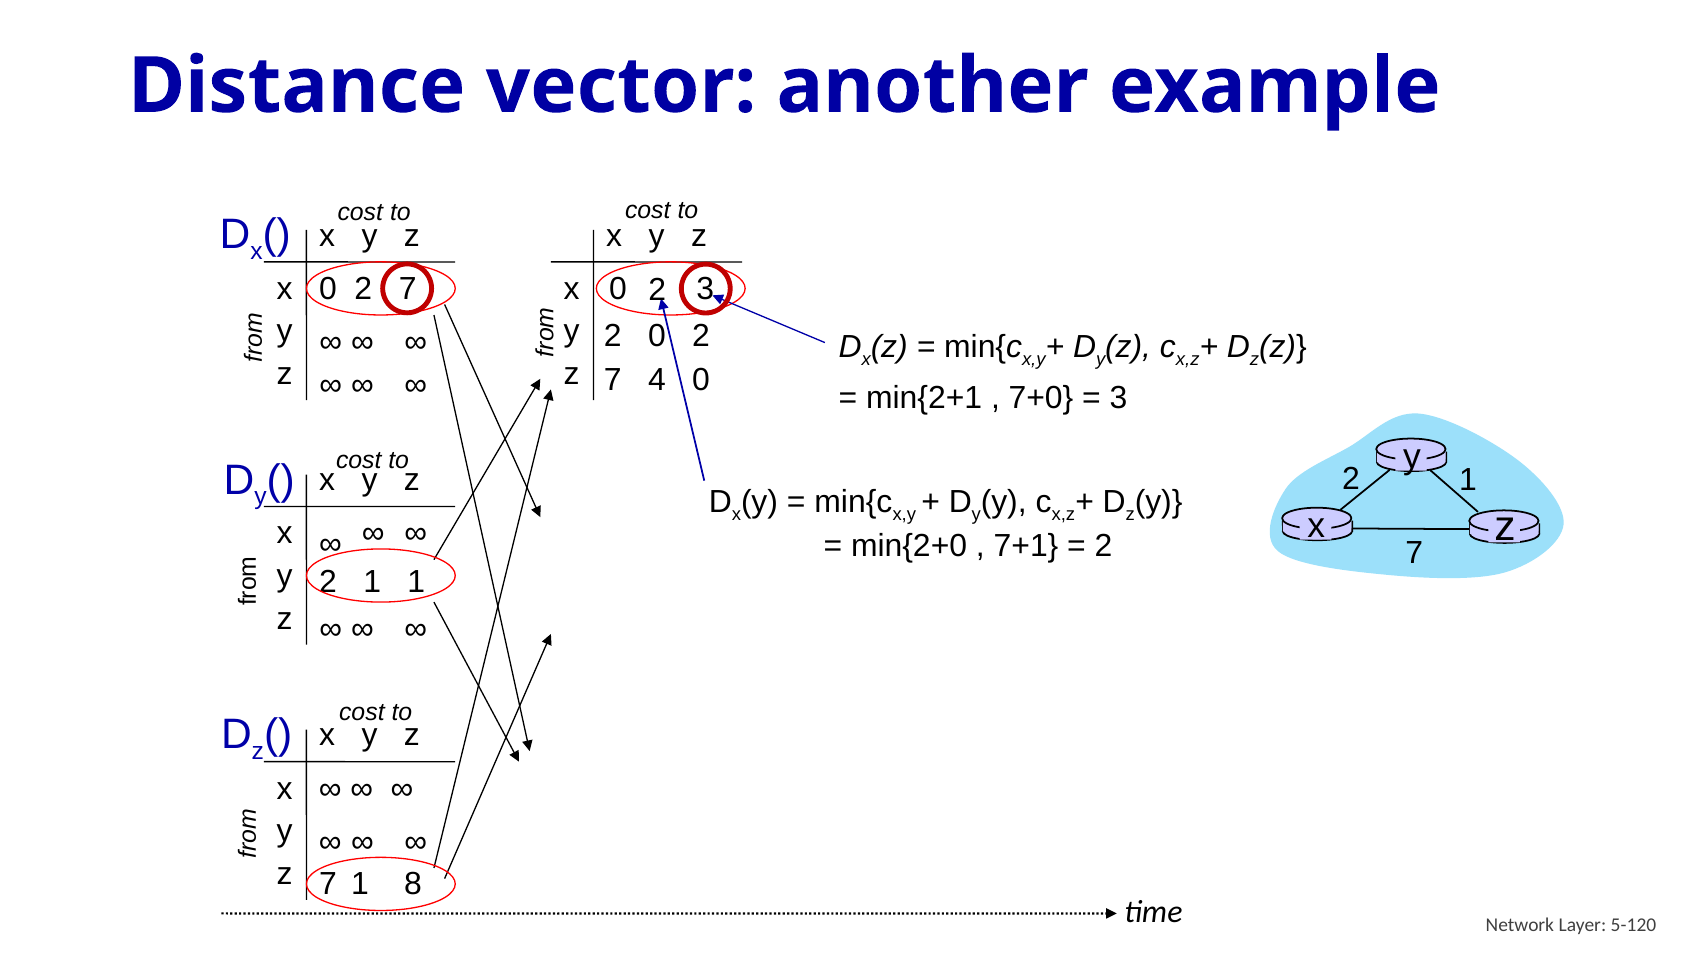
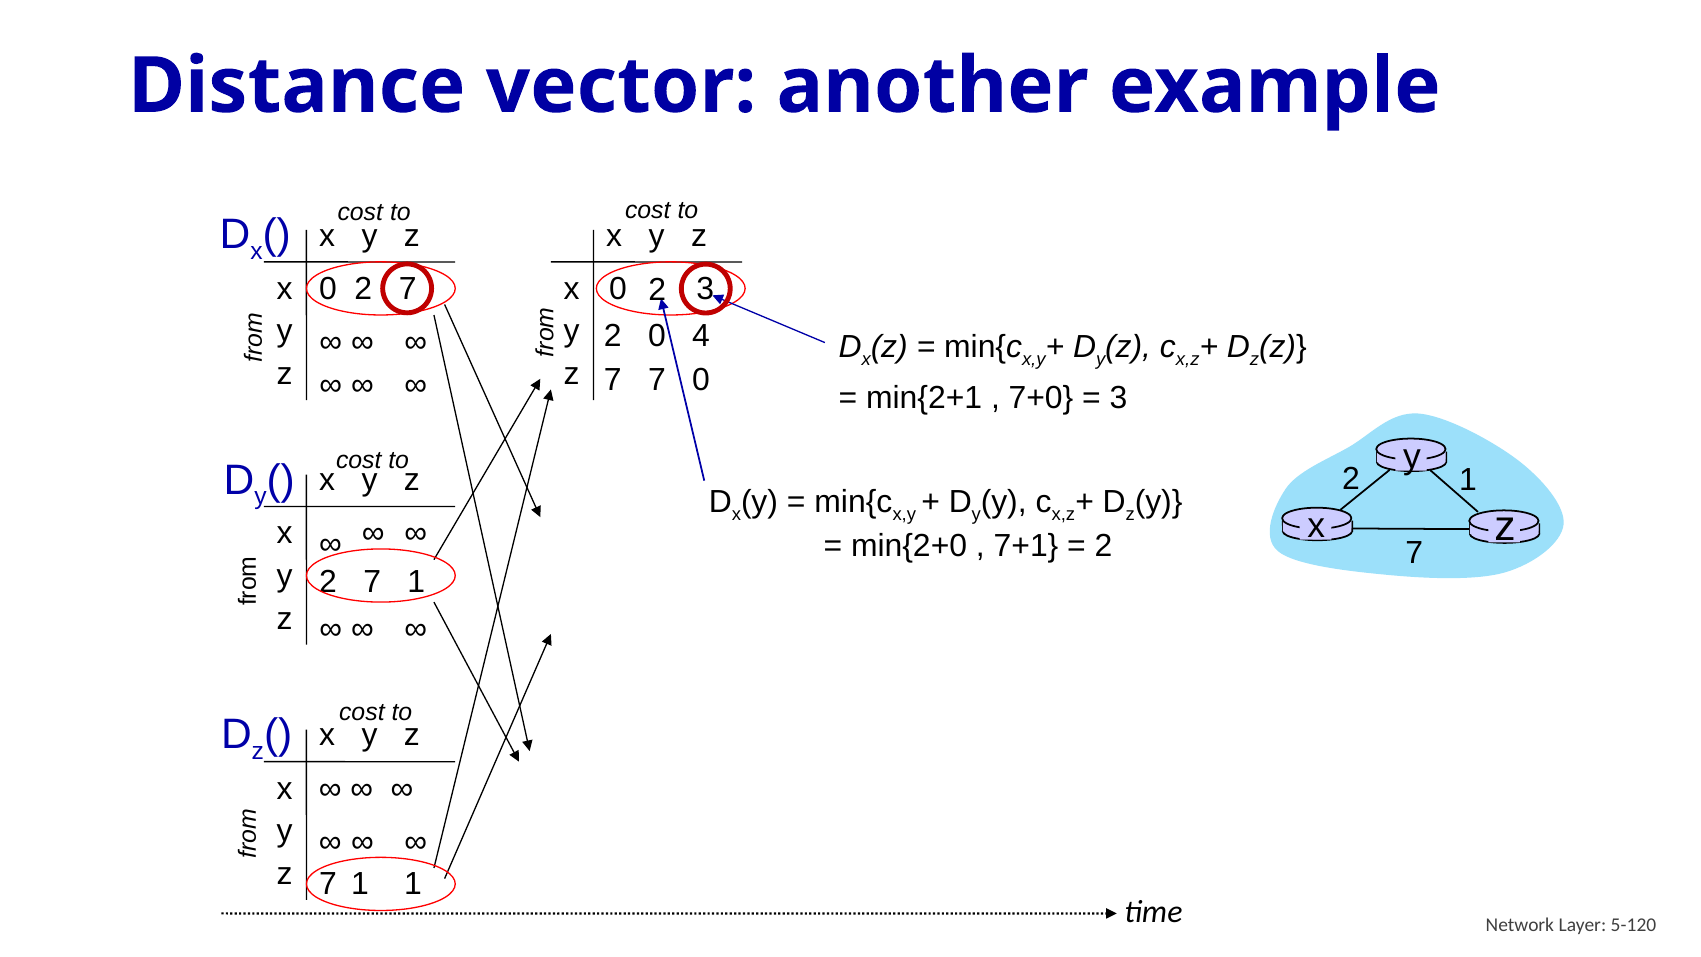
2 0 2: 2 -> 4
7 4: 4 -> 7
1 at (372, 582): 1 -> 7
1 8: 8 -> 1
